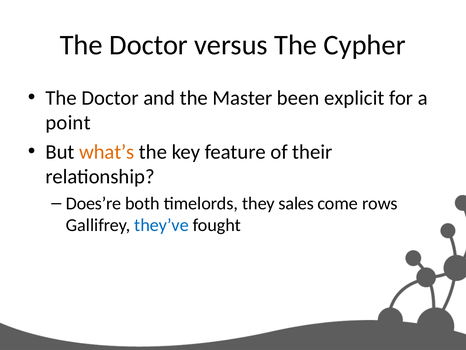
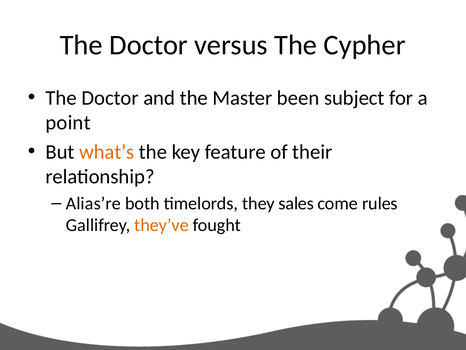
explicit: explicit -> subject
Does’re: Does’re -> Alias’re
rows: rows -> rules
they’ve colour: blue -> orange
